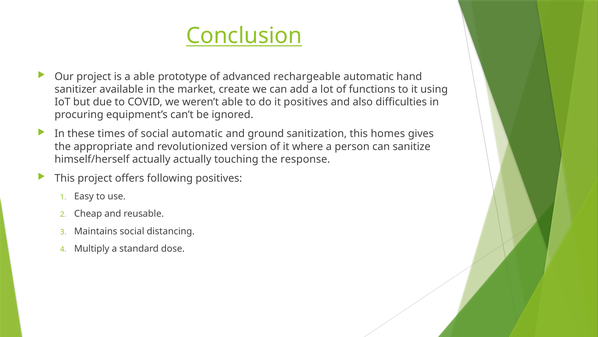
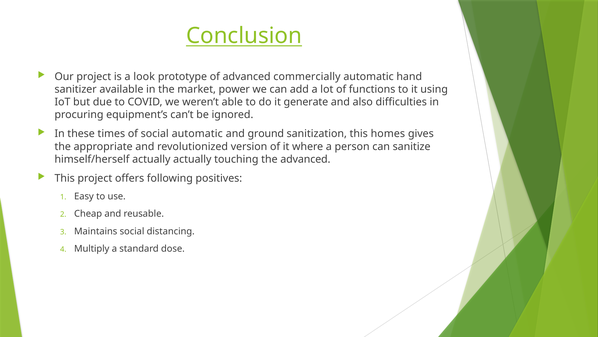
a able: able -> look
rechargeable: rechargeable -> commercially
create: create -> power
it positives: positives -> generate
the response: response -> advanced
